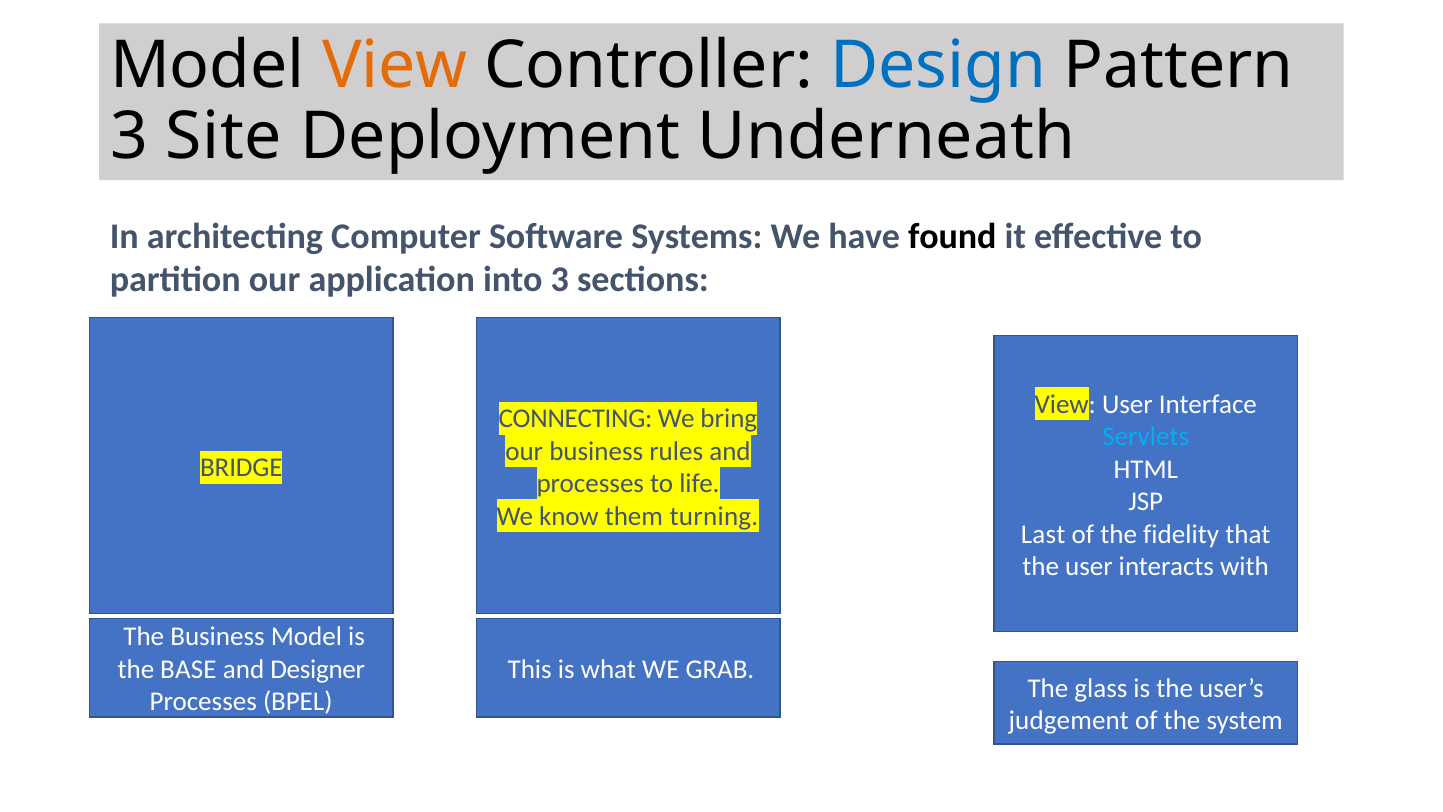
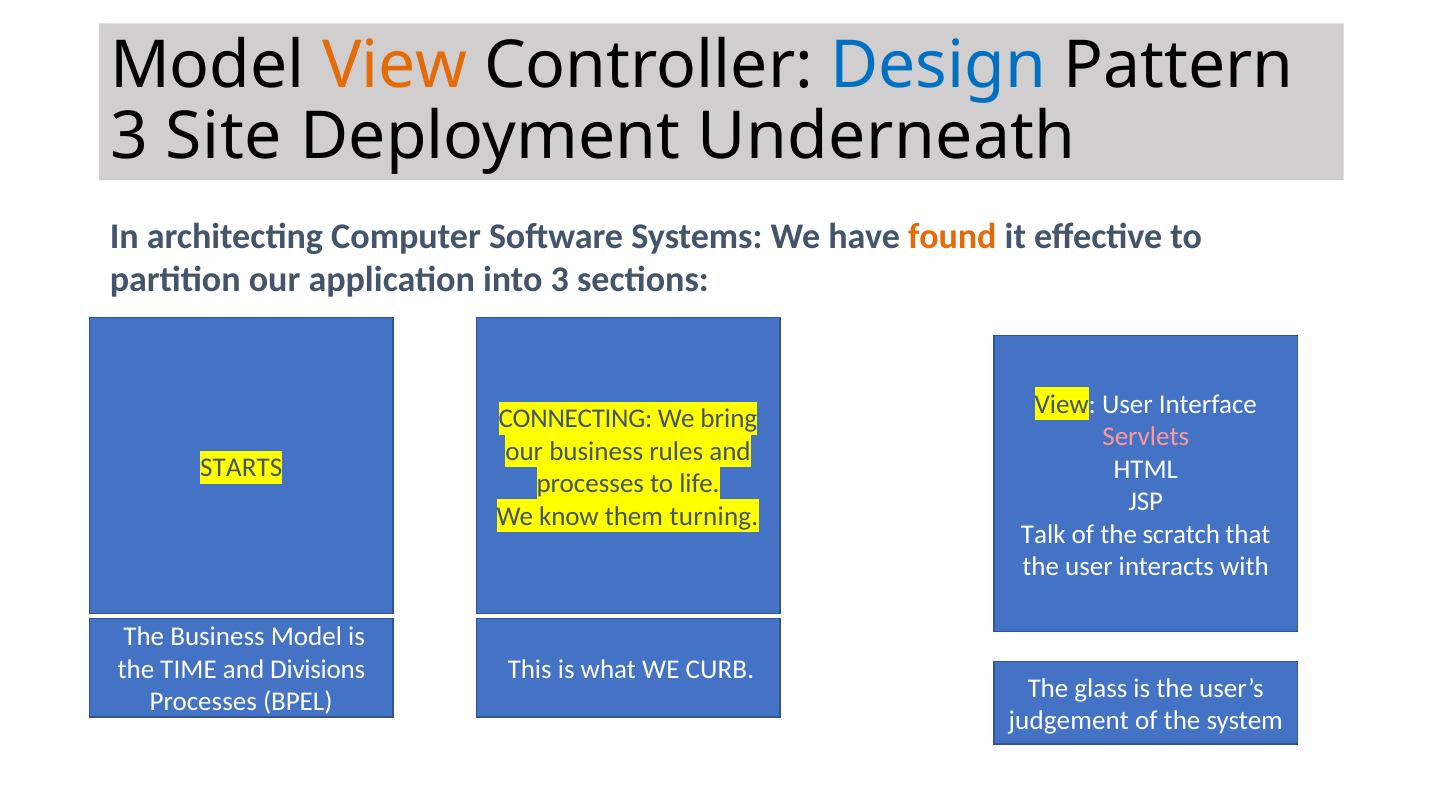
found colour: black -> orange
Servlets colour: light blue -> pink
BRIDGE: BRIDGE -> STARTS
Last: Last -> Talk
fidelity: fidelity -> scratch
BASE: BASE -> TIME
Designer: Designer -> Divisions
GRAB: GRAB -> CURB
